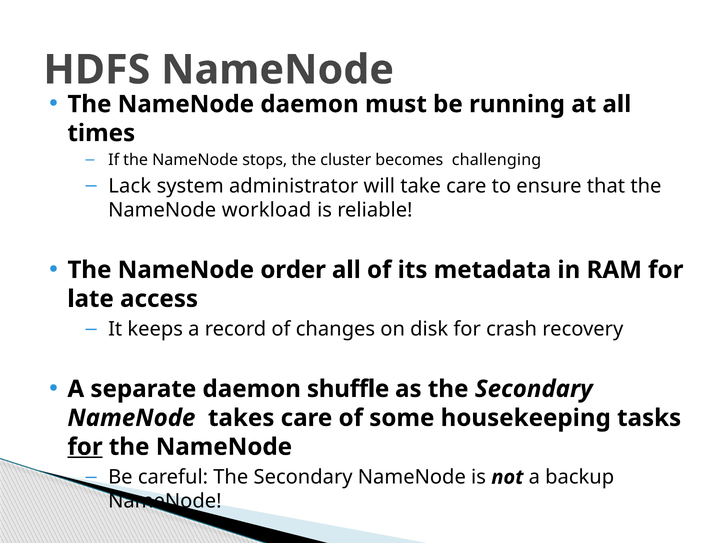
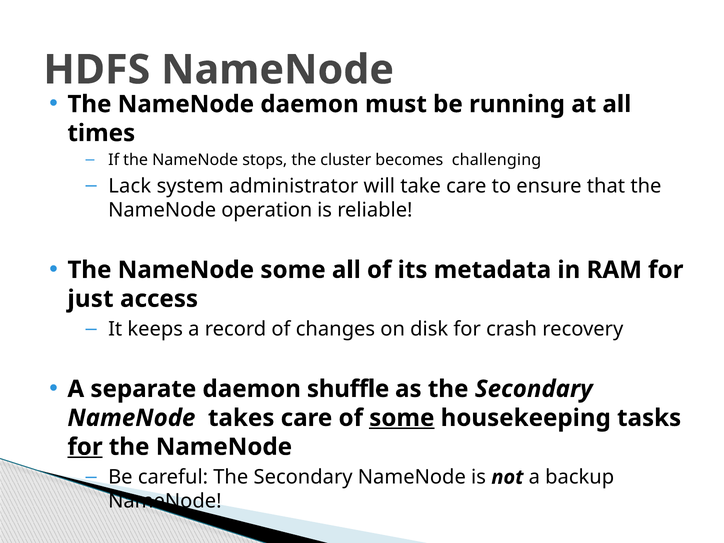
workload: workload -> operation
NameNode order: order -> some
late: late -> just
some at (402, 418) underline: none -> present
